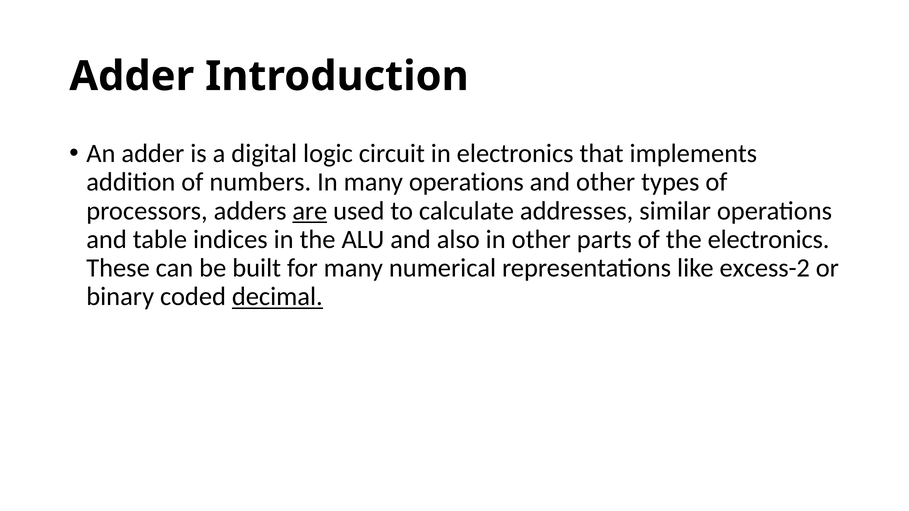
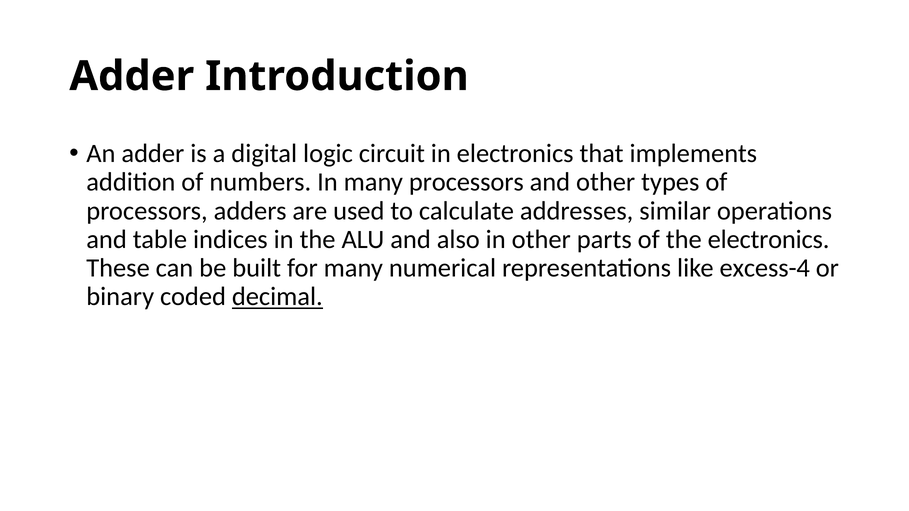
many operations: operations -> processors
are underline: present -> none
excess-2: excess-2 -> excess-4
